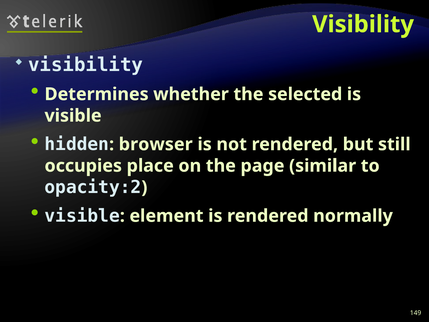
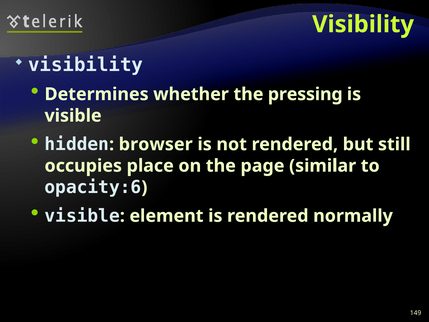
selected: selected -> pressing
opacity:2: opacity:2 -> opacity:6
